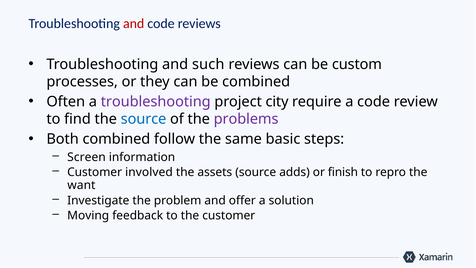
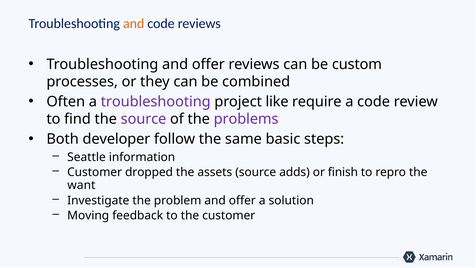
and at (134, 23) colour: red -> orange
Troubleshooting and such: such -> offer
city: city -> like
source at (144, 119) colour: blue -> purple
Both combined: combined -> developer
Screen: Screen -> Seattle
involved: involved -> dropped
